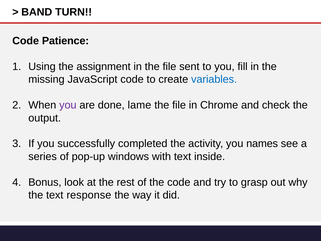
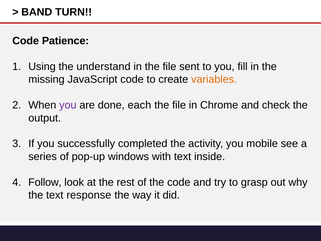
assignment: assignment -> understand
variables colour: blue -> orange
lame: lame -> each
names: names -> mobile
Bonus: Bonus -> Follow
